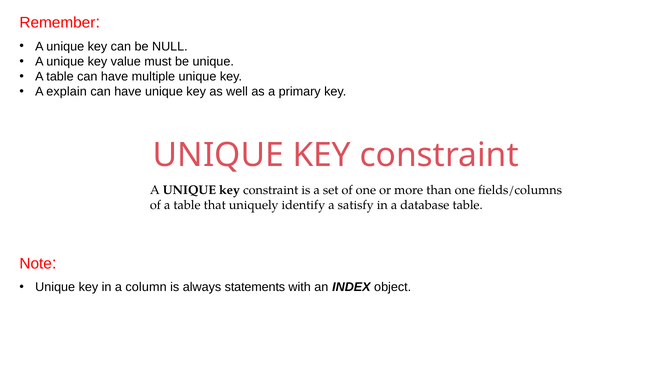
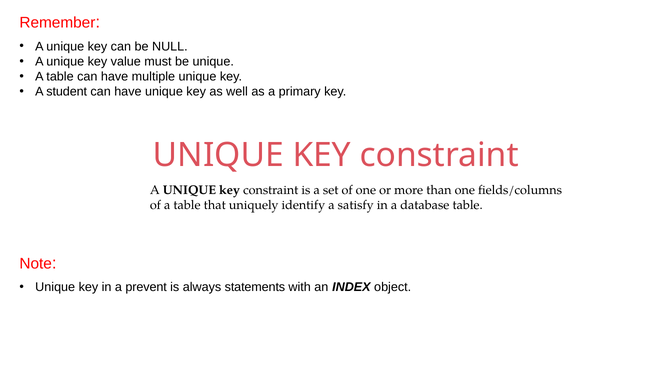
explain: explain -> student
column: column -> prevent
